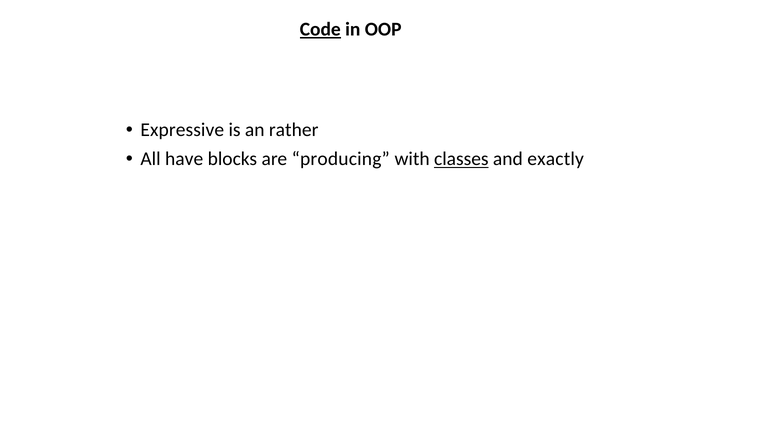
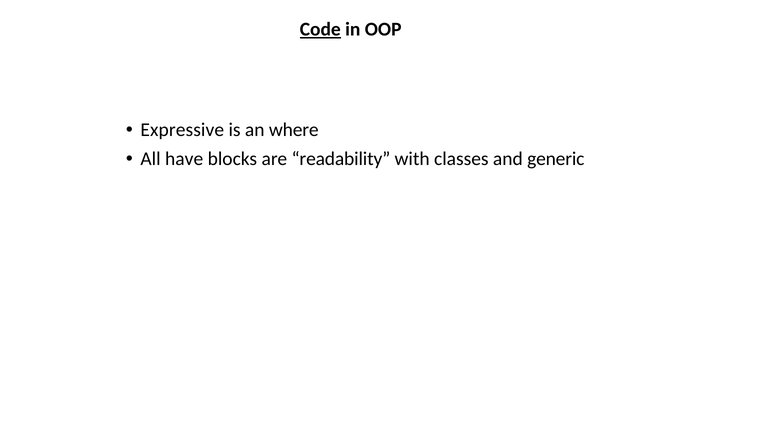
rather: rather -> where
producing: producing -> readability
classes underline: present -> none
exactly: exactly -> generic
